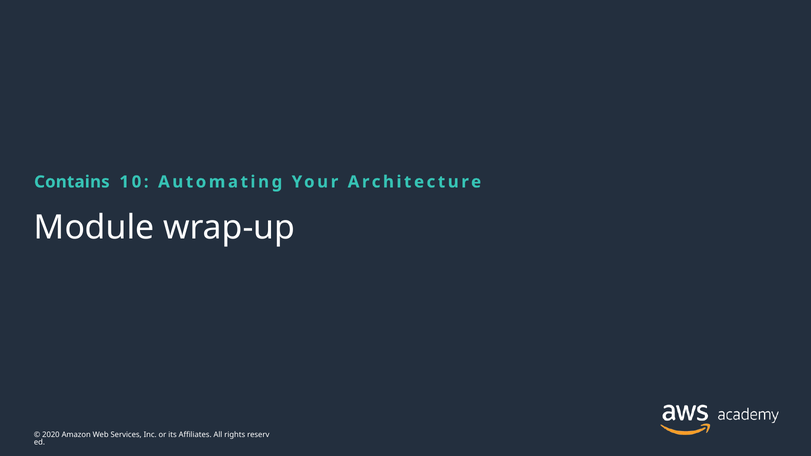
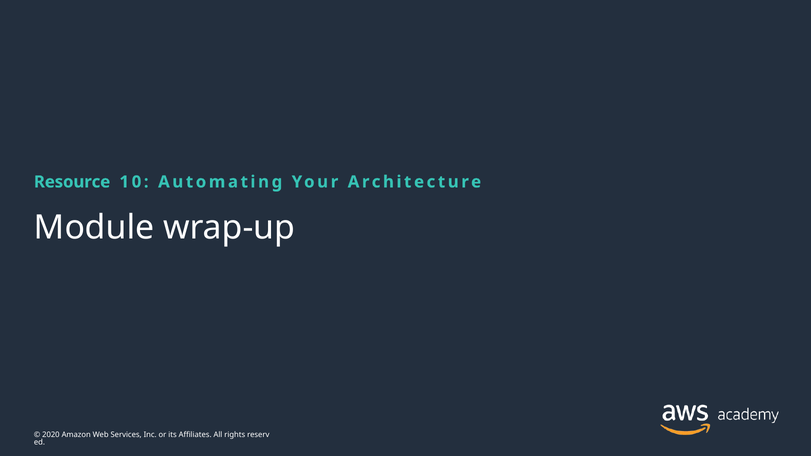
Contains: Contains -> Resource
